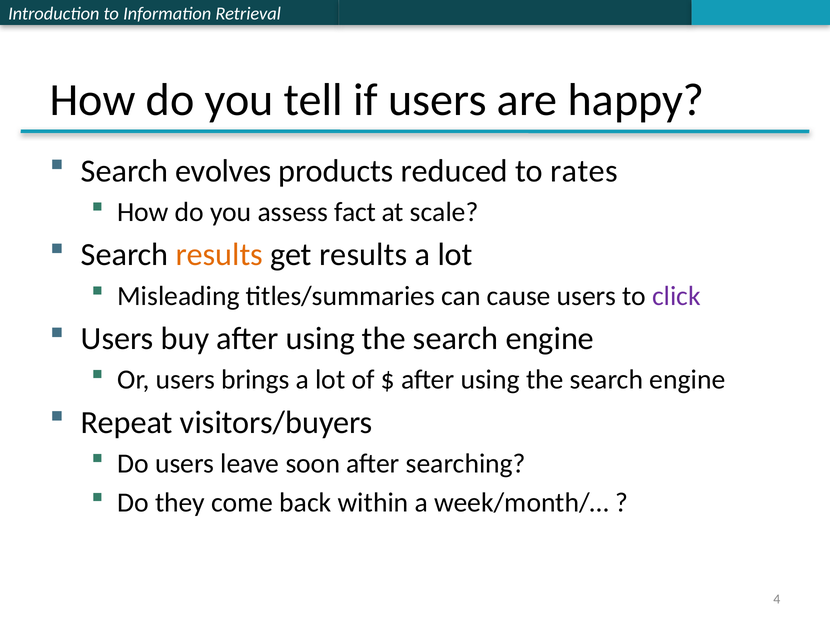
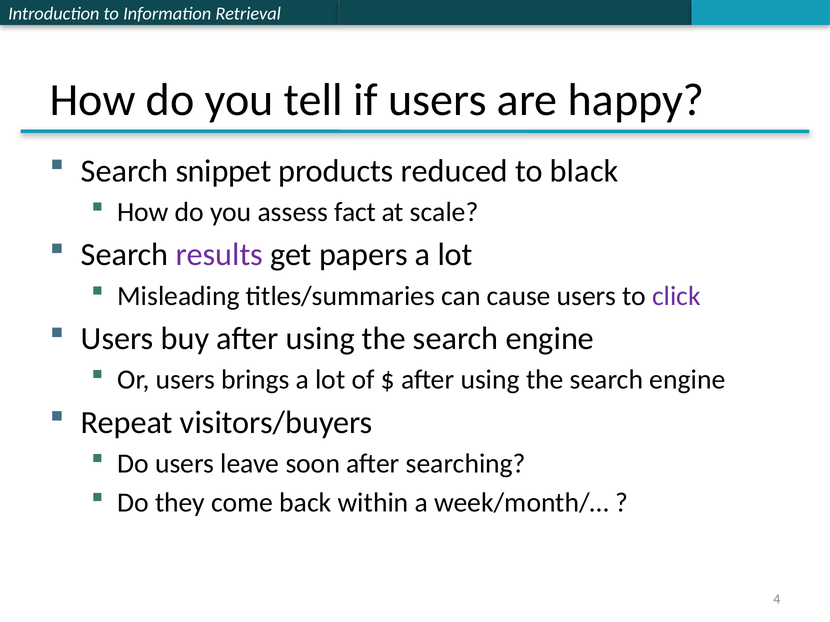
evolves: evolves -> snippet
rates: rates -> black
results at (219, 255) colour: orange -> purple
get results: results -> papers
